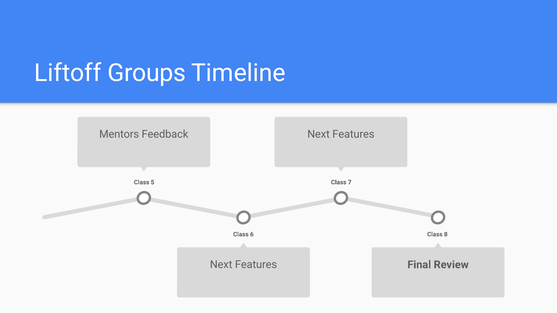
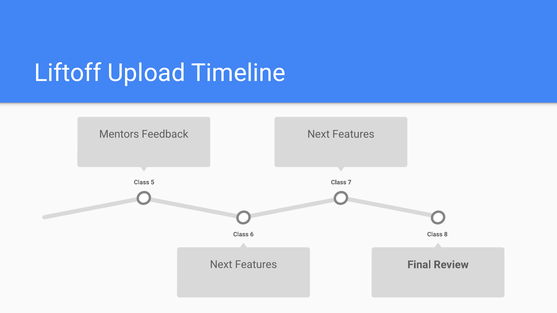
Groups: Groups -> Upload
